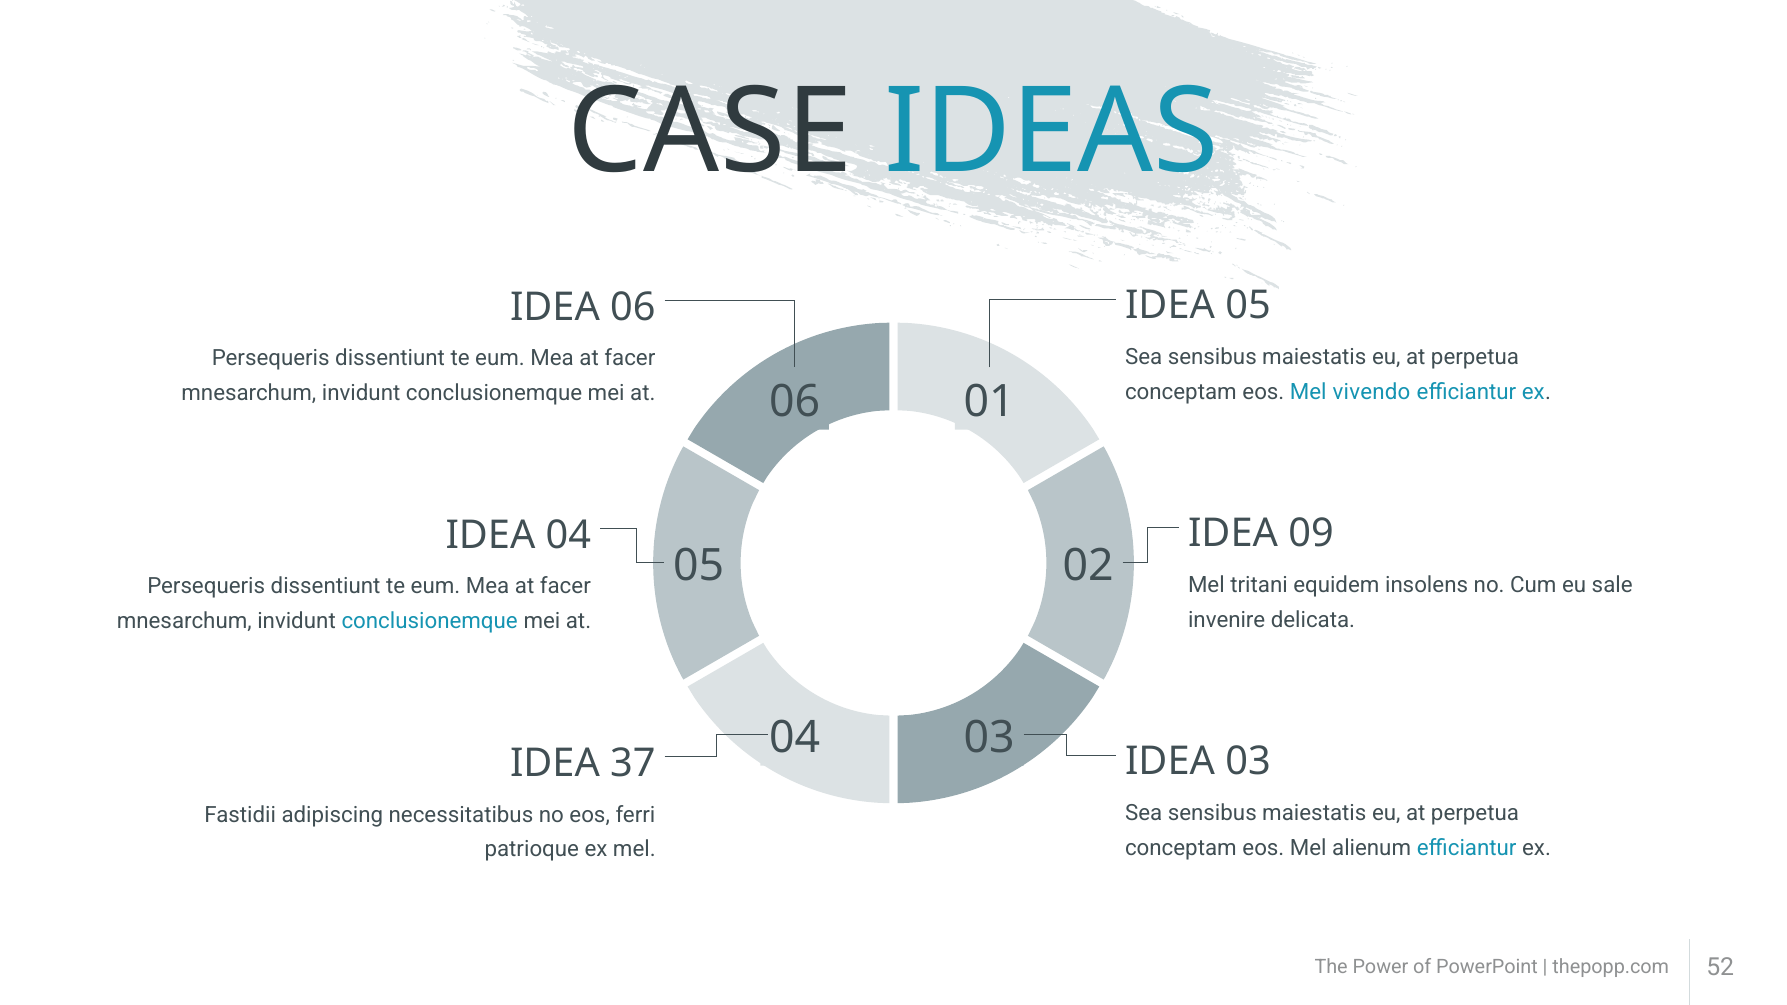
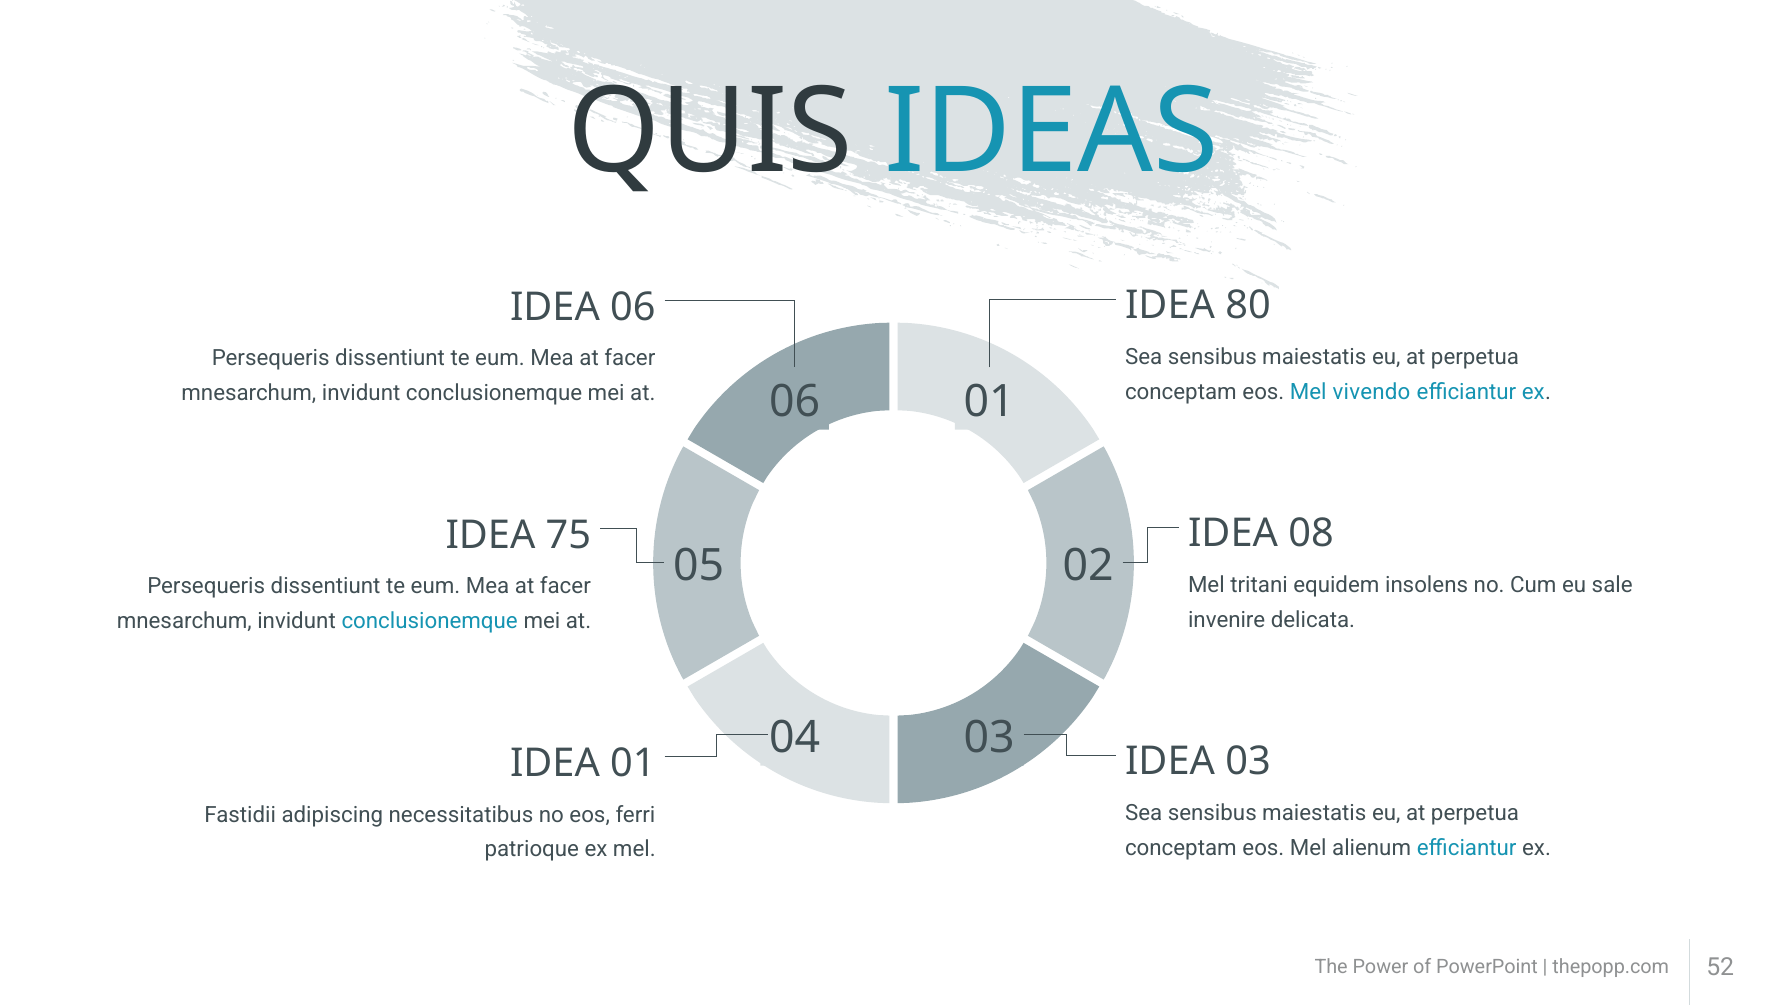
CASE: CASE -> QUIS
IDEA 05: 05 -> 80
09: 09 -> 08
IDEA 04: 04 -> 75
IDEA 37: 37 -> 01
